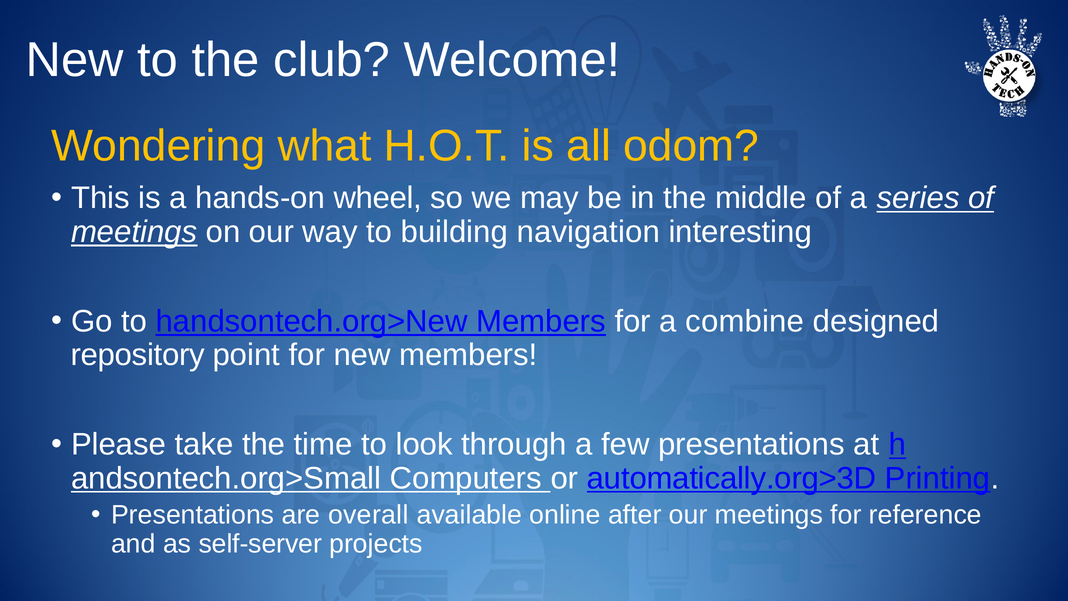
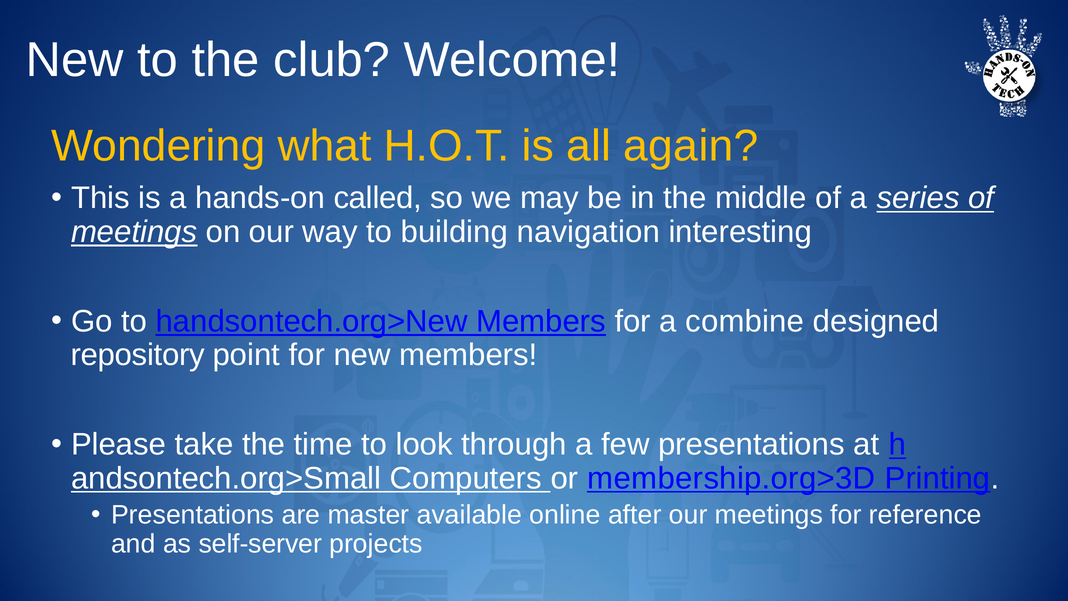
odom: odom -> again
wheel: wheel -> called
automatically.org>3D: automatically.org>3D -> membership.org>3D
overall: overall -> master
